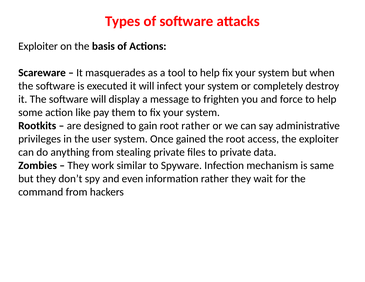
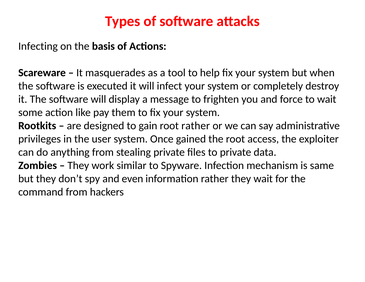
Exploiter at (38, 46): Exploiter -> Infecting
force to help: help -> wait
